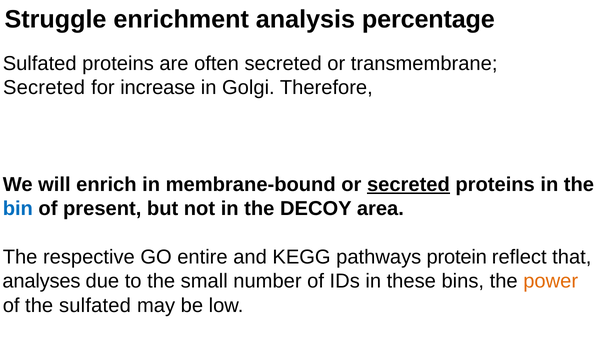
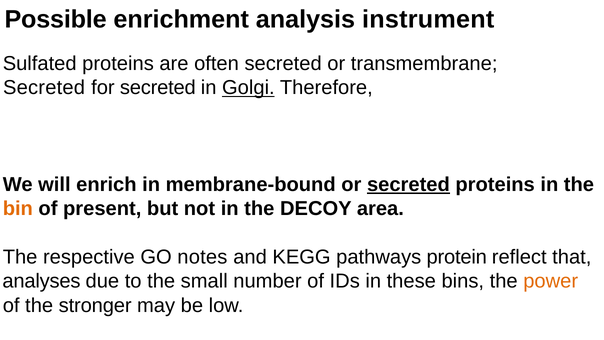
Struggle: Struggle -> Possible
percentage: percentage -> instrument
for increase: increase -> secreted
Golgi underline: none -> present
bin colour: blue -> orange
entire: entire -> notes
the sulfated: sulfated -> stronger
